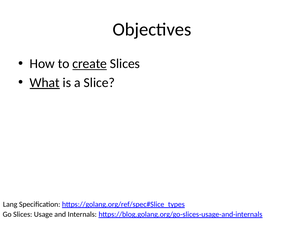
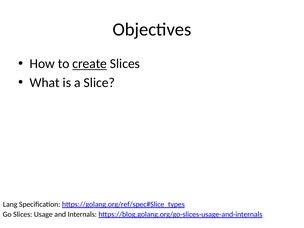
What underline: present -> none
